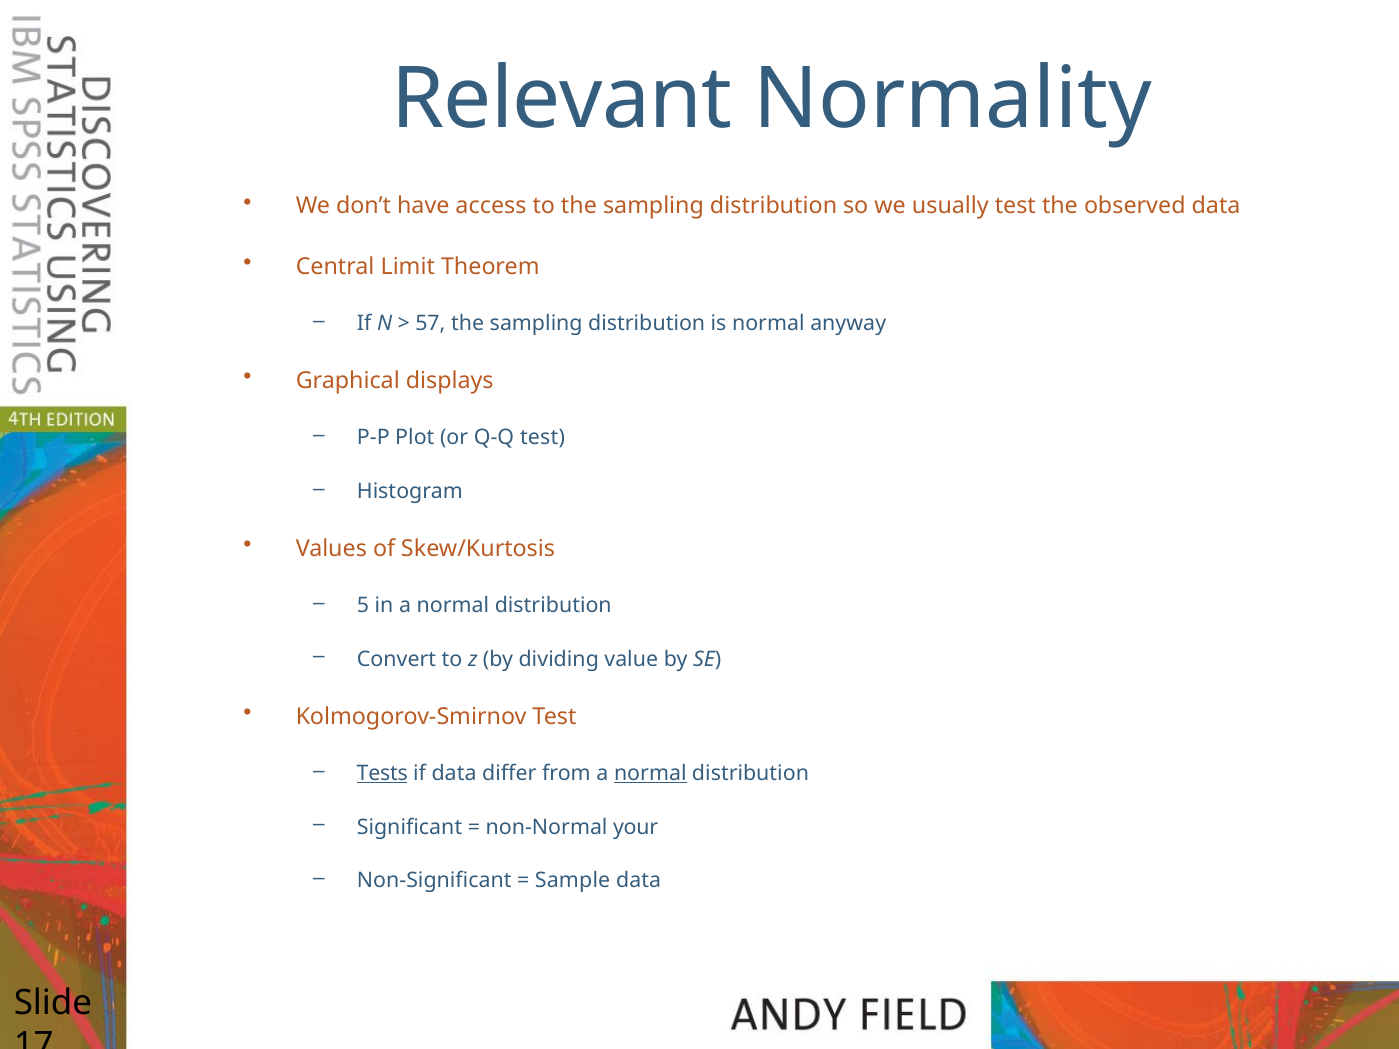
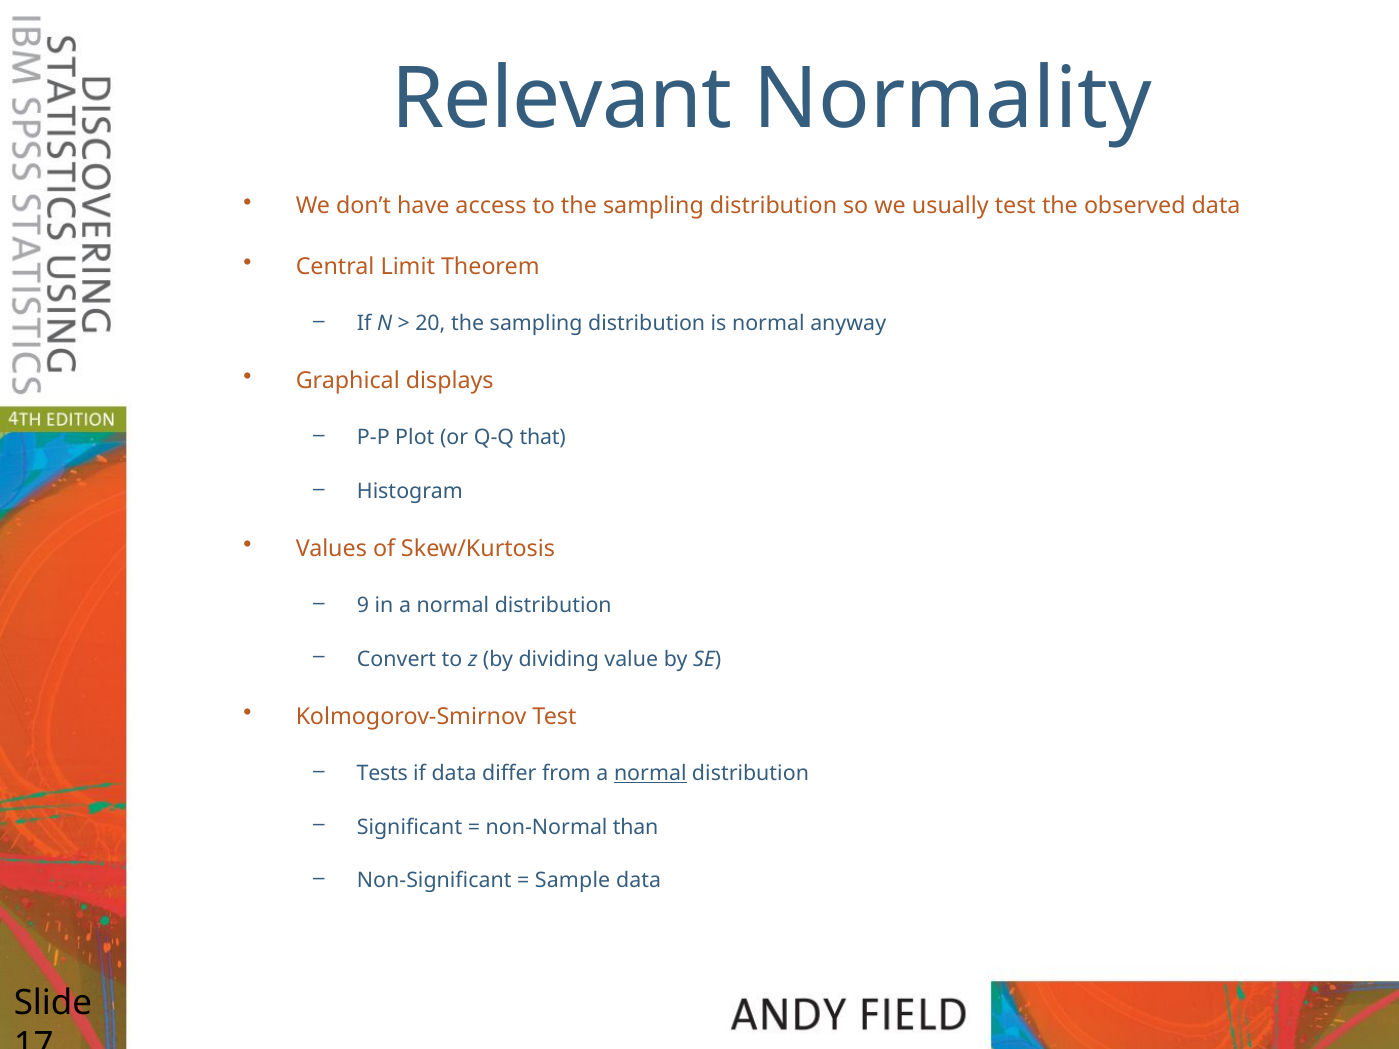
57: 57 -> 20
Q-Q test: test -> that
5: 5 -> 9
Tests underline: present -> none
your: your -> than
